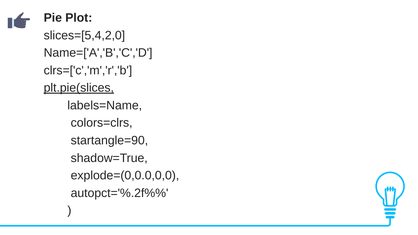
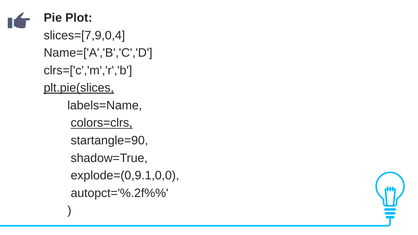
slices=[5,4,2,0: slices=[5,4,2,0 -> slices=[7,9,0,4
colors=clrs underline: none -> present
explode=(0,0.0,0,0: explode=(0,0.0,0,0 -> explode=(0,9.1,0,0
